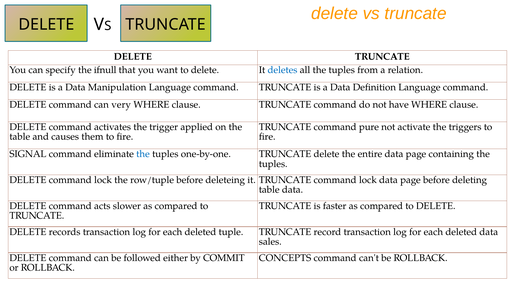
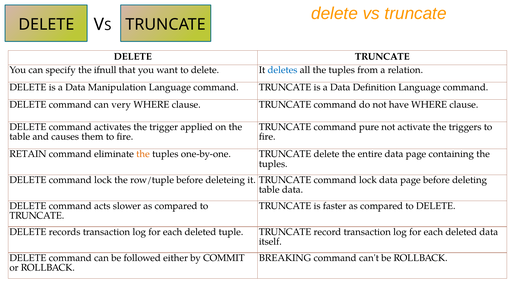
SIGNAL: SIGNAL -> RETAIN
the at (143, 154) colour: blue -> orange
sales: sales -> itself
CONCEPTS: CONCEPTS -> BREAKING
